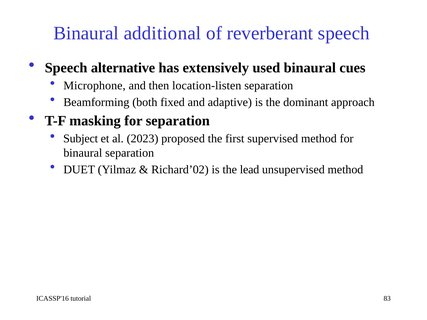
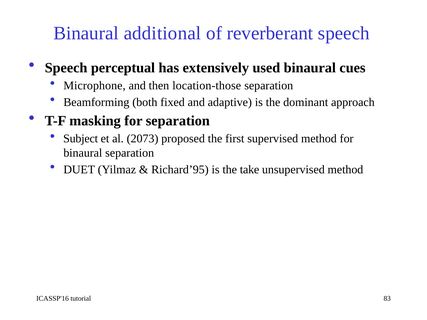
alternative: alternative -> perceptual
location-listen: location-listen -> location-those
2023: 2023 -> 2073
Richard’02: Richard’02 -> Richard’95
lead: lead -> take
